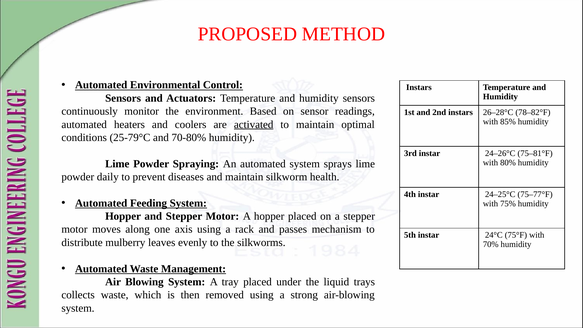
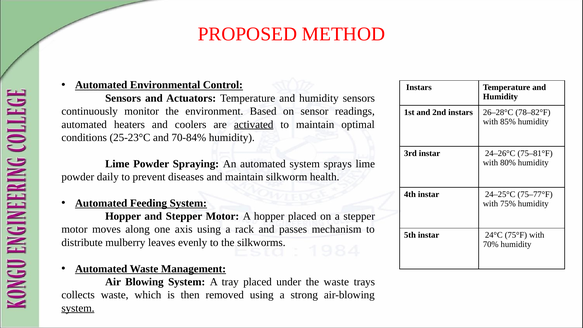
25-79°C: 25-79°C -> 25-23°C
70-80%: 70-80% -> 70-84%
the liquid: liquid -> waste
system at (78, 308) underline: none -> present
